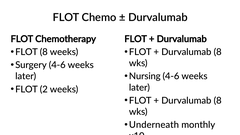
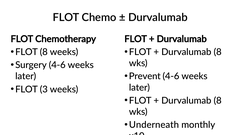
Nursing: Nursing -> Prevent
2: 2 -> 3
